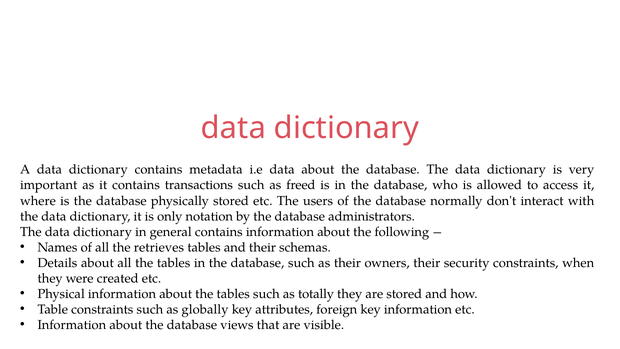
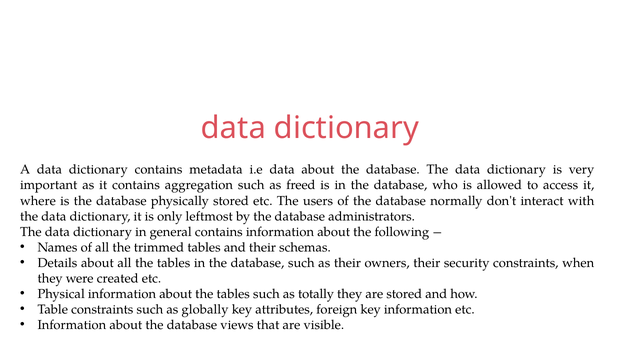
transactions: transactions -> aggregation
notation: notation -> leftmost
retrieves: retrieves -> trimmed
